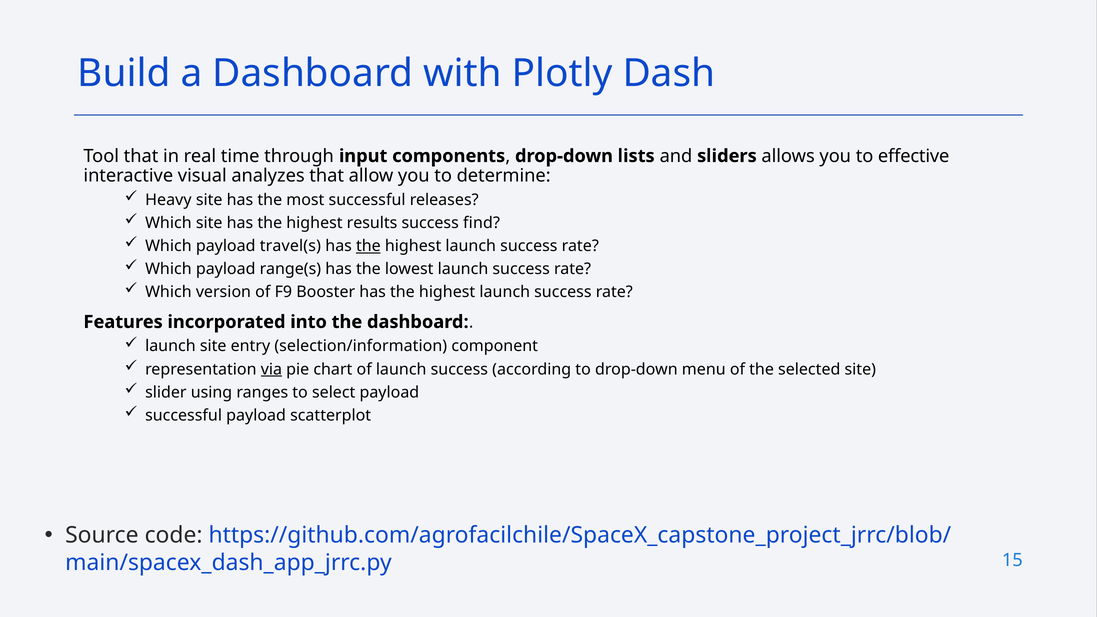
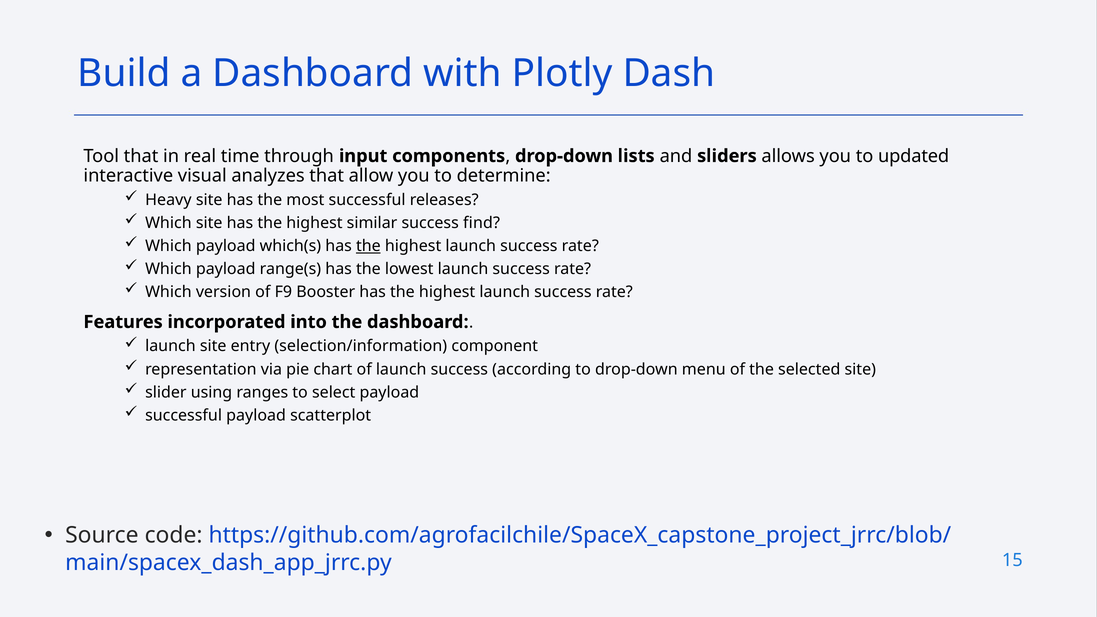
effective: effective -> updated
results: results -> similar
travel(s: travel(s -> which(s
via underline: present -> none
